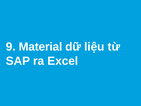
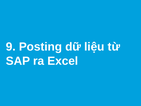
Material: Material -> Posting
